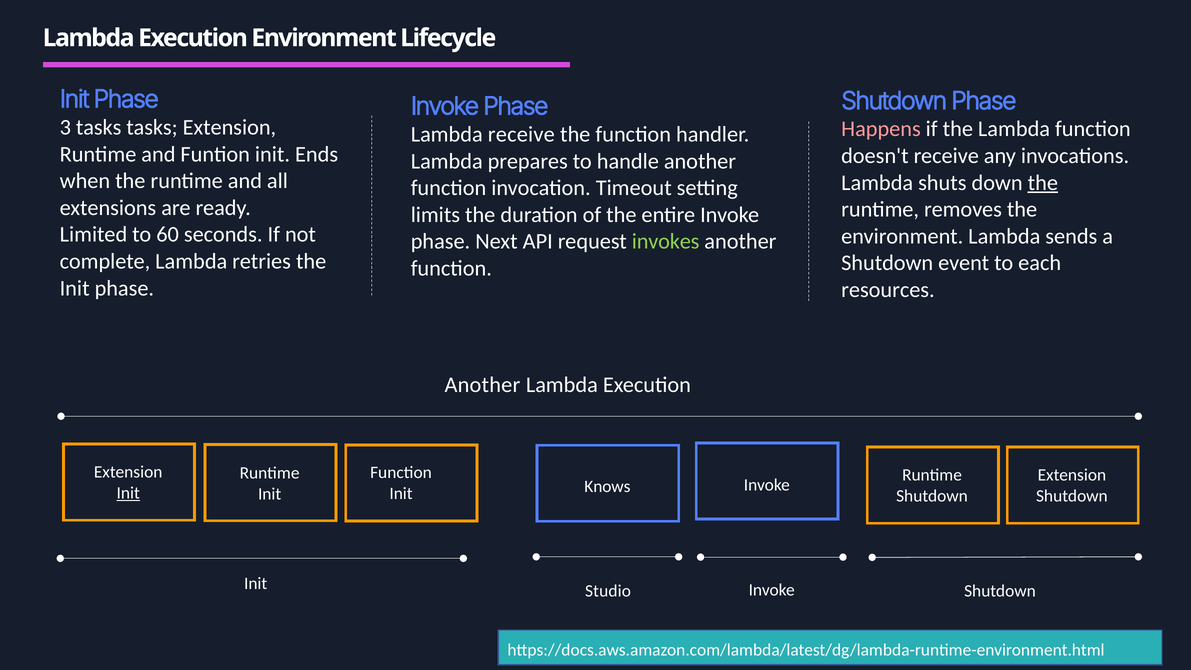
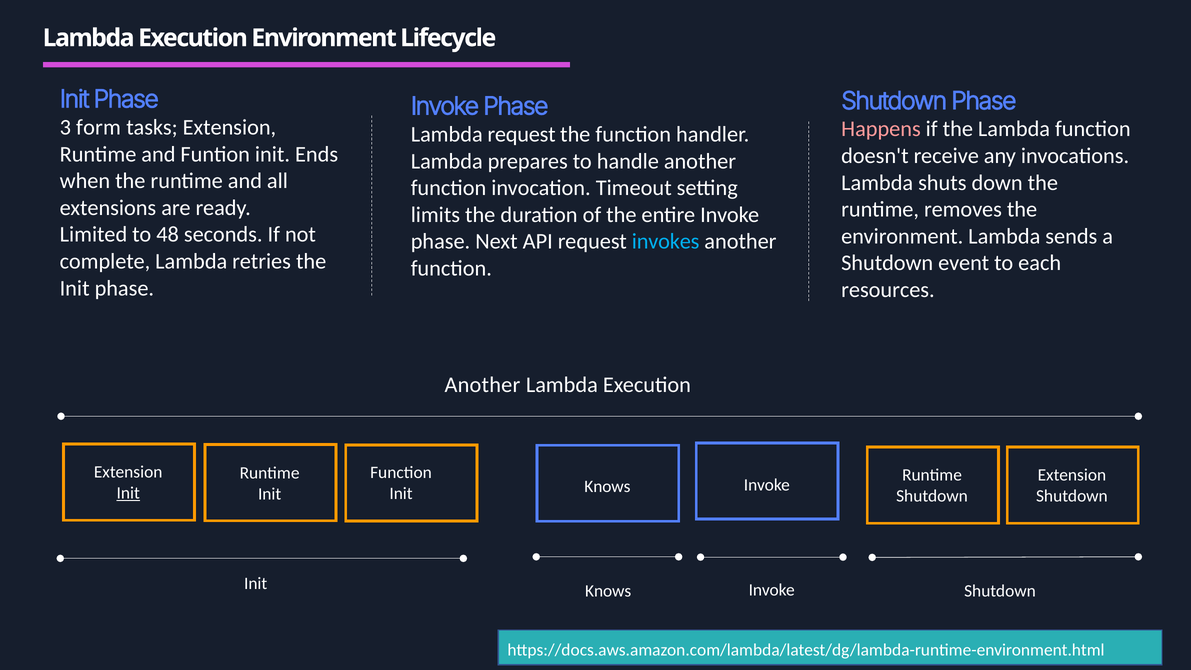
3 tasks: tasks -> form
Lambda receive: receive -> request
the at (1043, 183) underline: present -> none
60: 60 -> 48
invokes colour: light green -> light blue
Init Studio: Studio -> Knows
